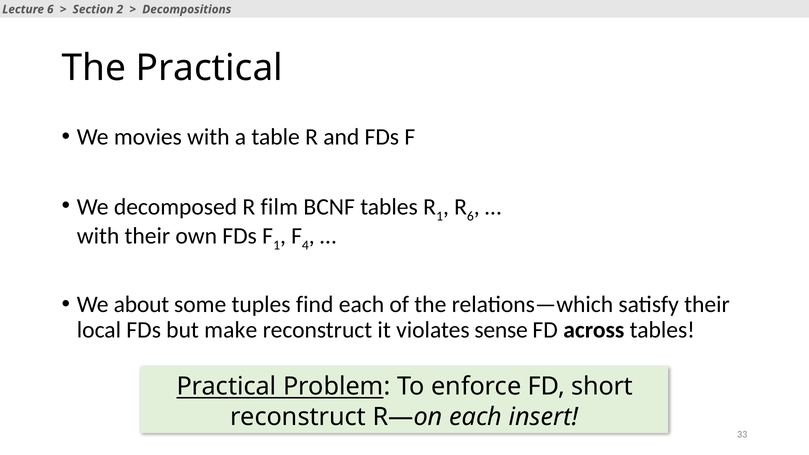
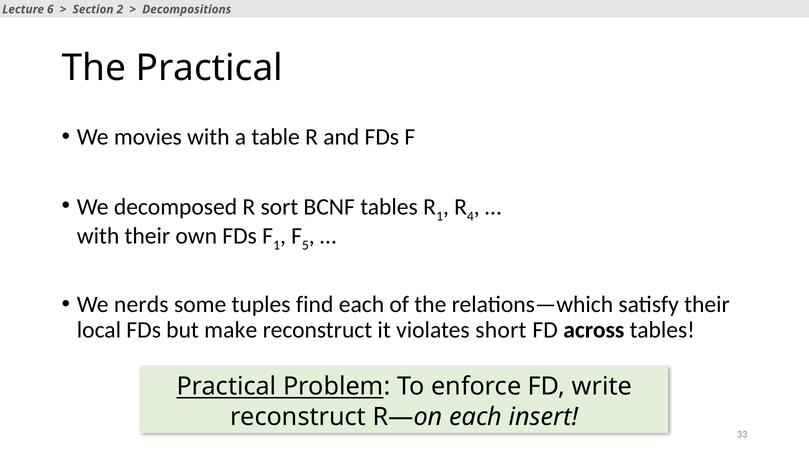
film: film -> sort
R 6: 6 -> 4
4: 4 -> 5
about: about -> nerds
sense: sense -> short
short: short -> write
